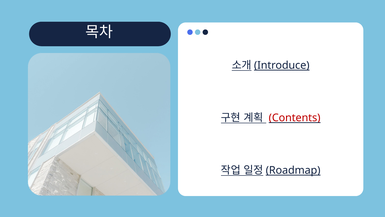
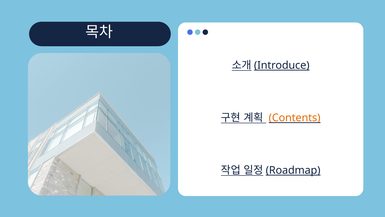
Contents colour: red -> orange
